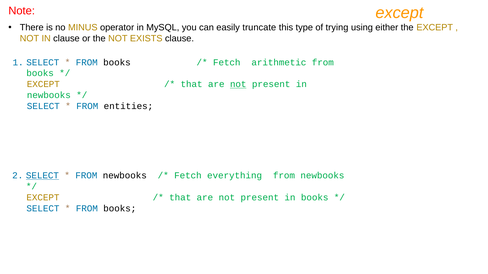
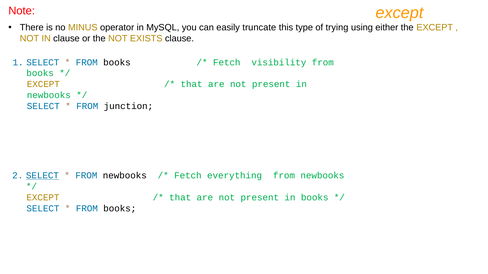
arithmetic: arithmetic -> visibility
not at (238, 84) underline: present -> none
entities: entities -> junction
